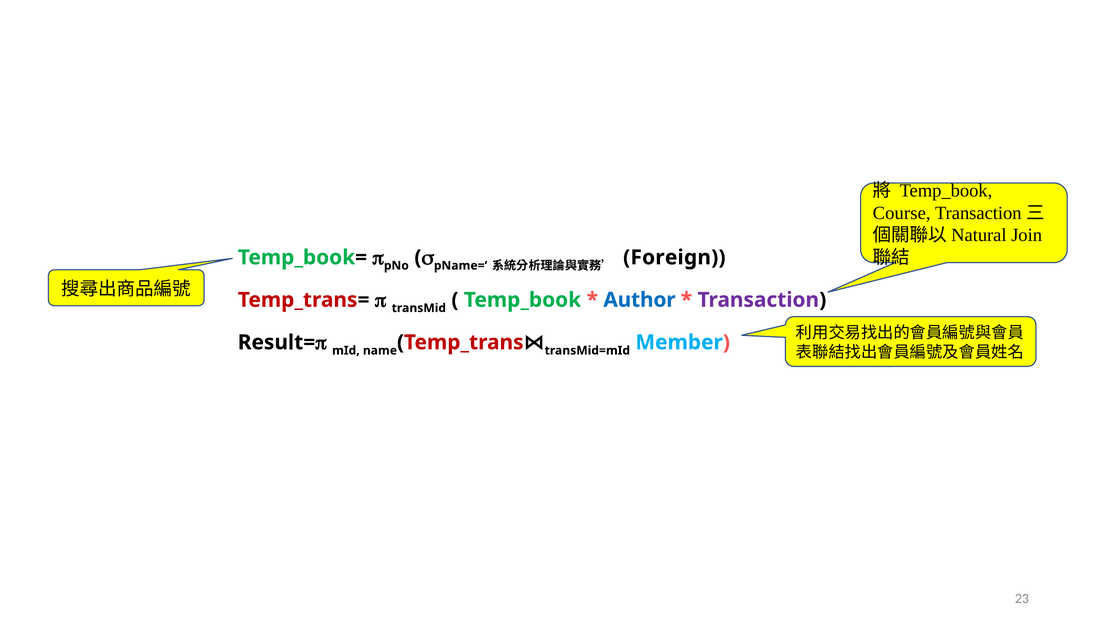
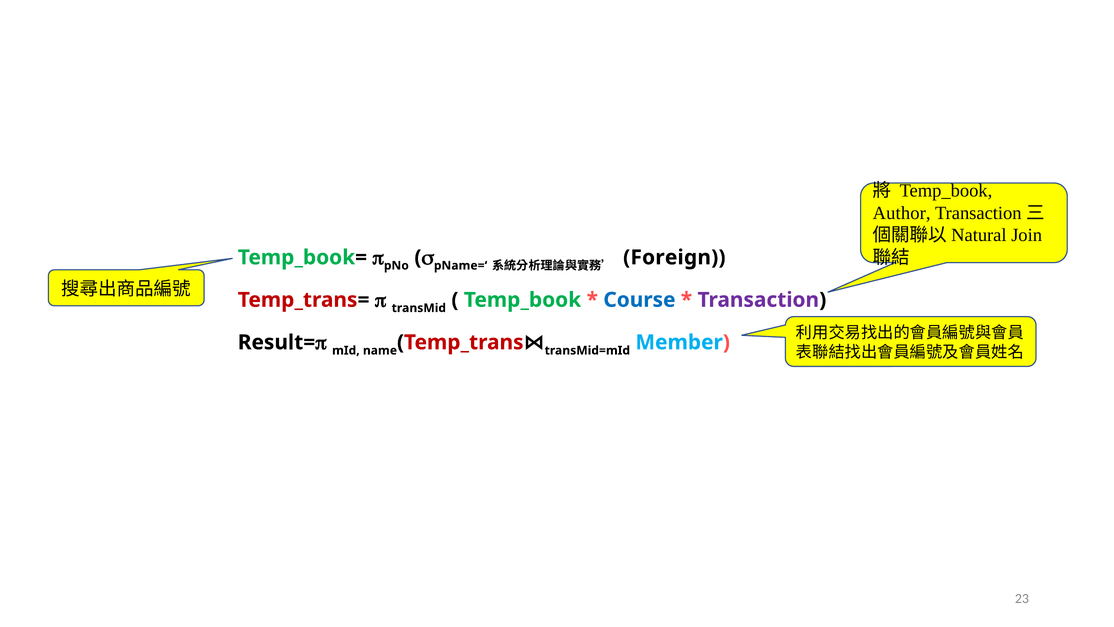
Course: Course -> Author
Author: Author -> Course
